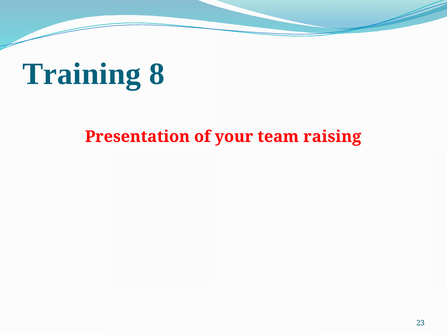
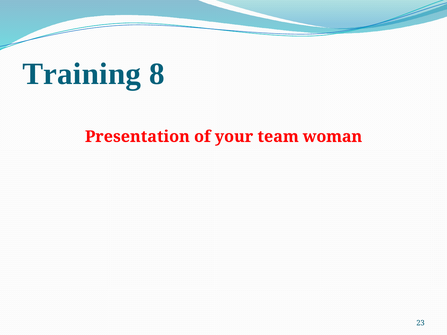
raising: raising -> woman
